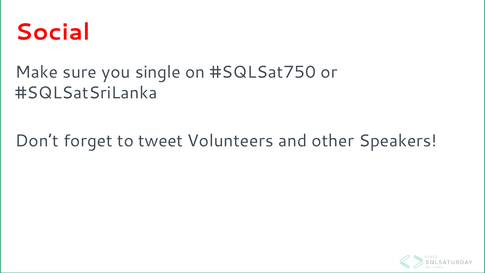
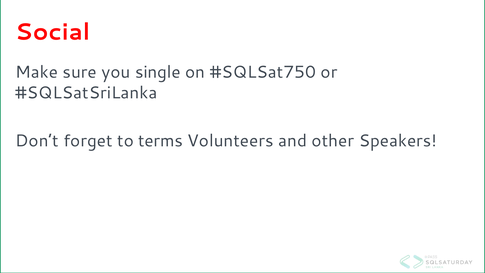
tweet: tweet -> terms
